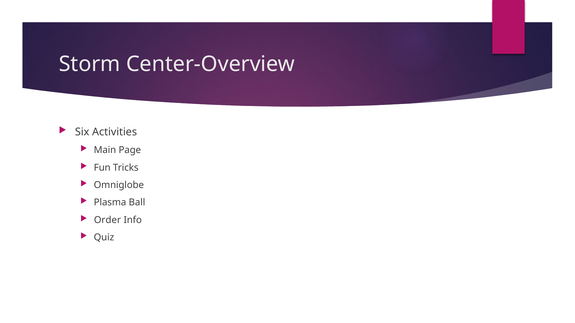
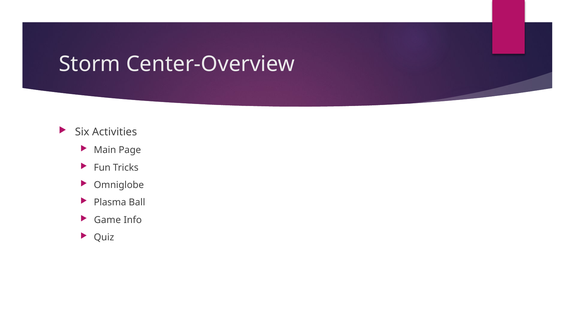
Order: Order -> Game
